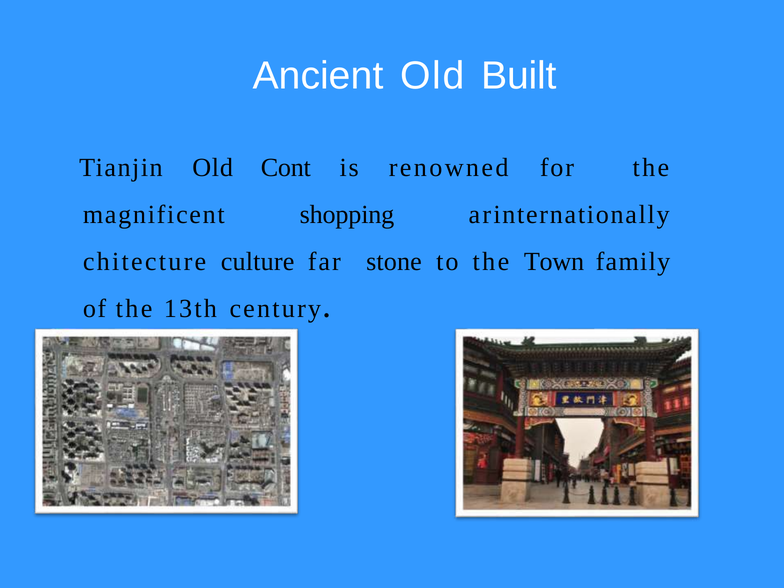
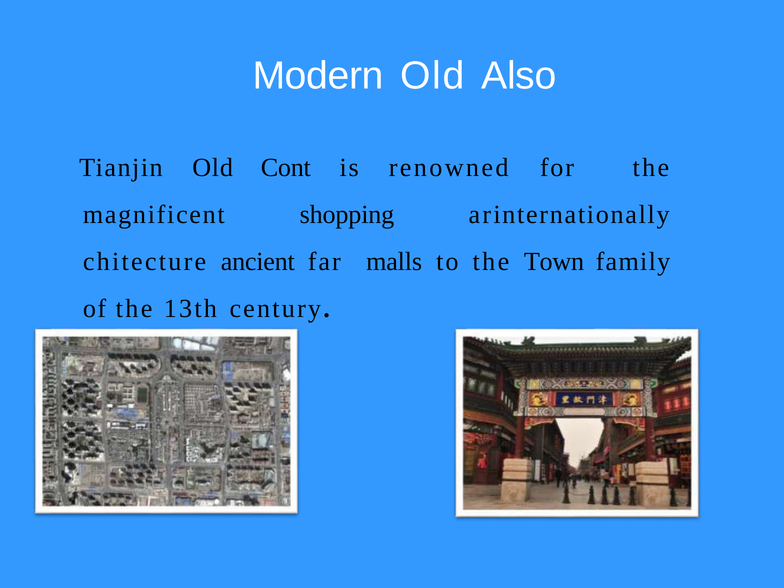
Ancient: Ancient -> Modern
Built: Built -> Also
culture: culture -> ancient
stone: stone -> malls
